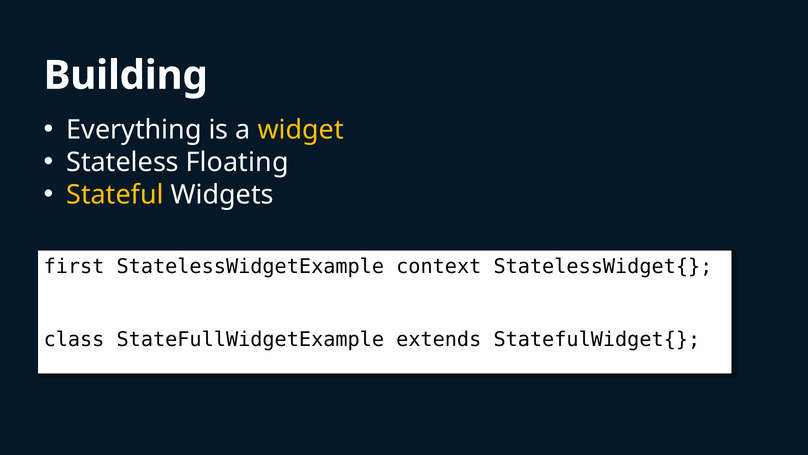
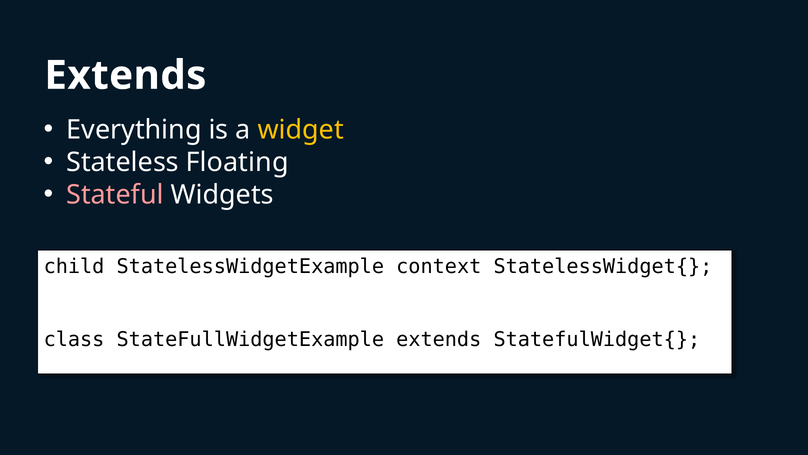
Building at (126, 75): Building -> Extends
Stateful colour: yellow -> pink
first: first -> child
